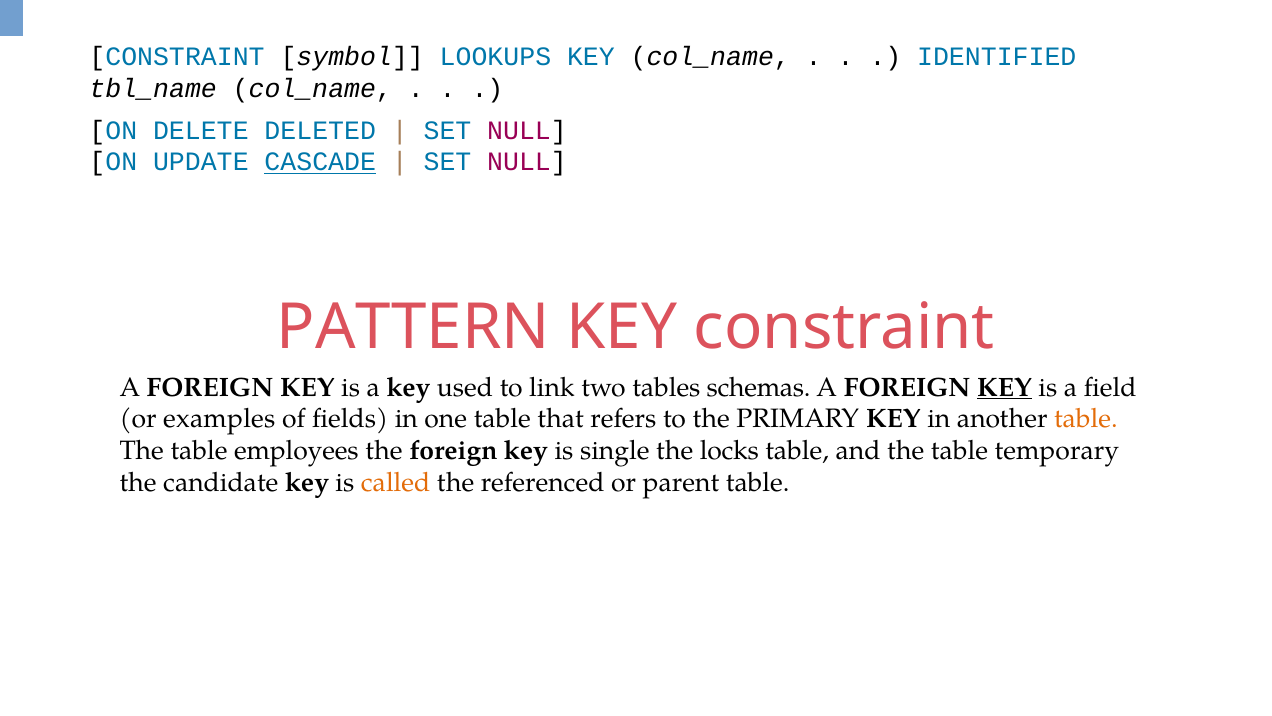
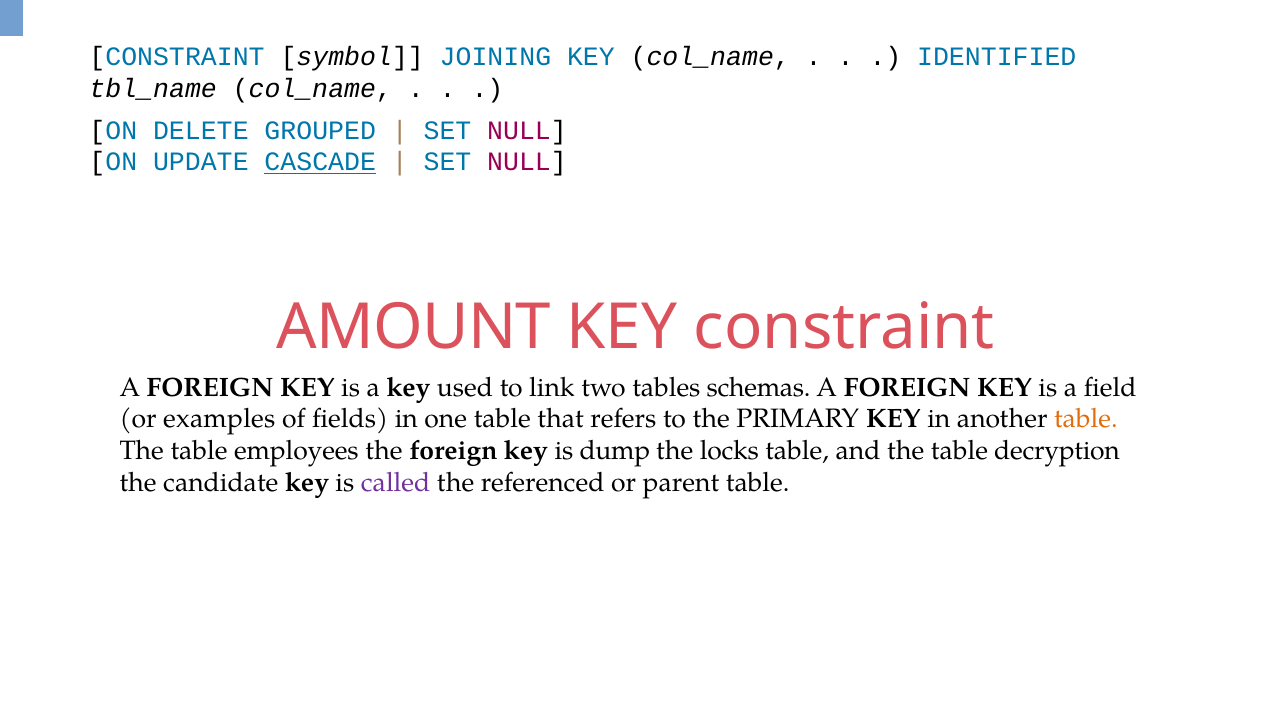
LOOKUPS: LOOKUPS -> JOINING
DELETED: DELETED -> GROUPED
PATTERN: PATTERN -> AMOUNT
KEY at (1005, 387) underline: present -> none
single: single -> dump
temporary: temporary -> decryption
called colour: orange -> purple
